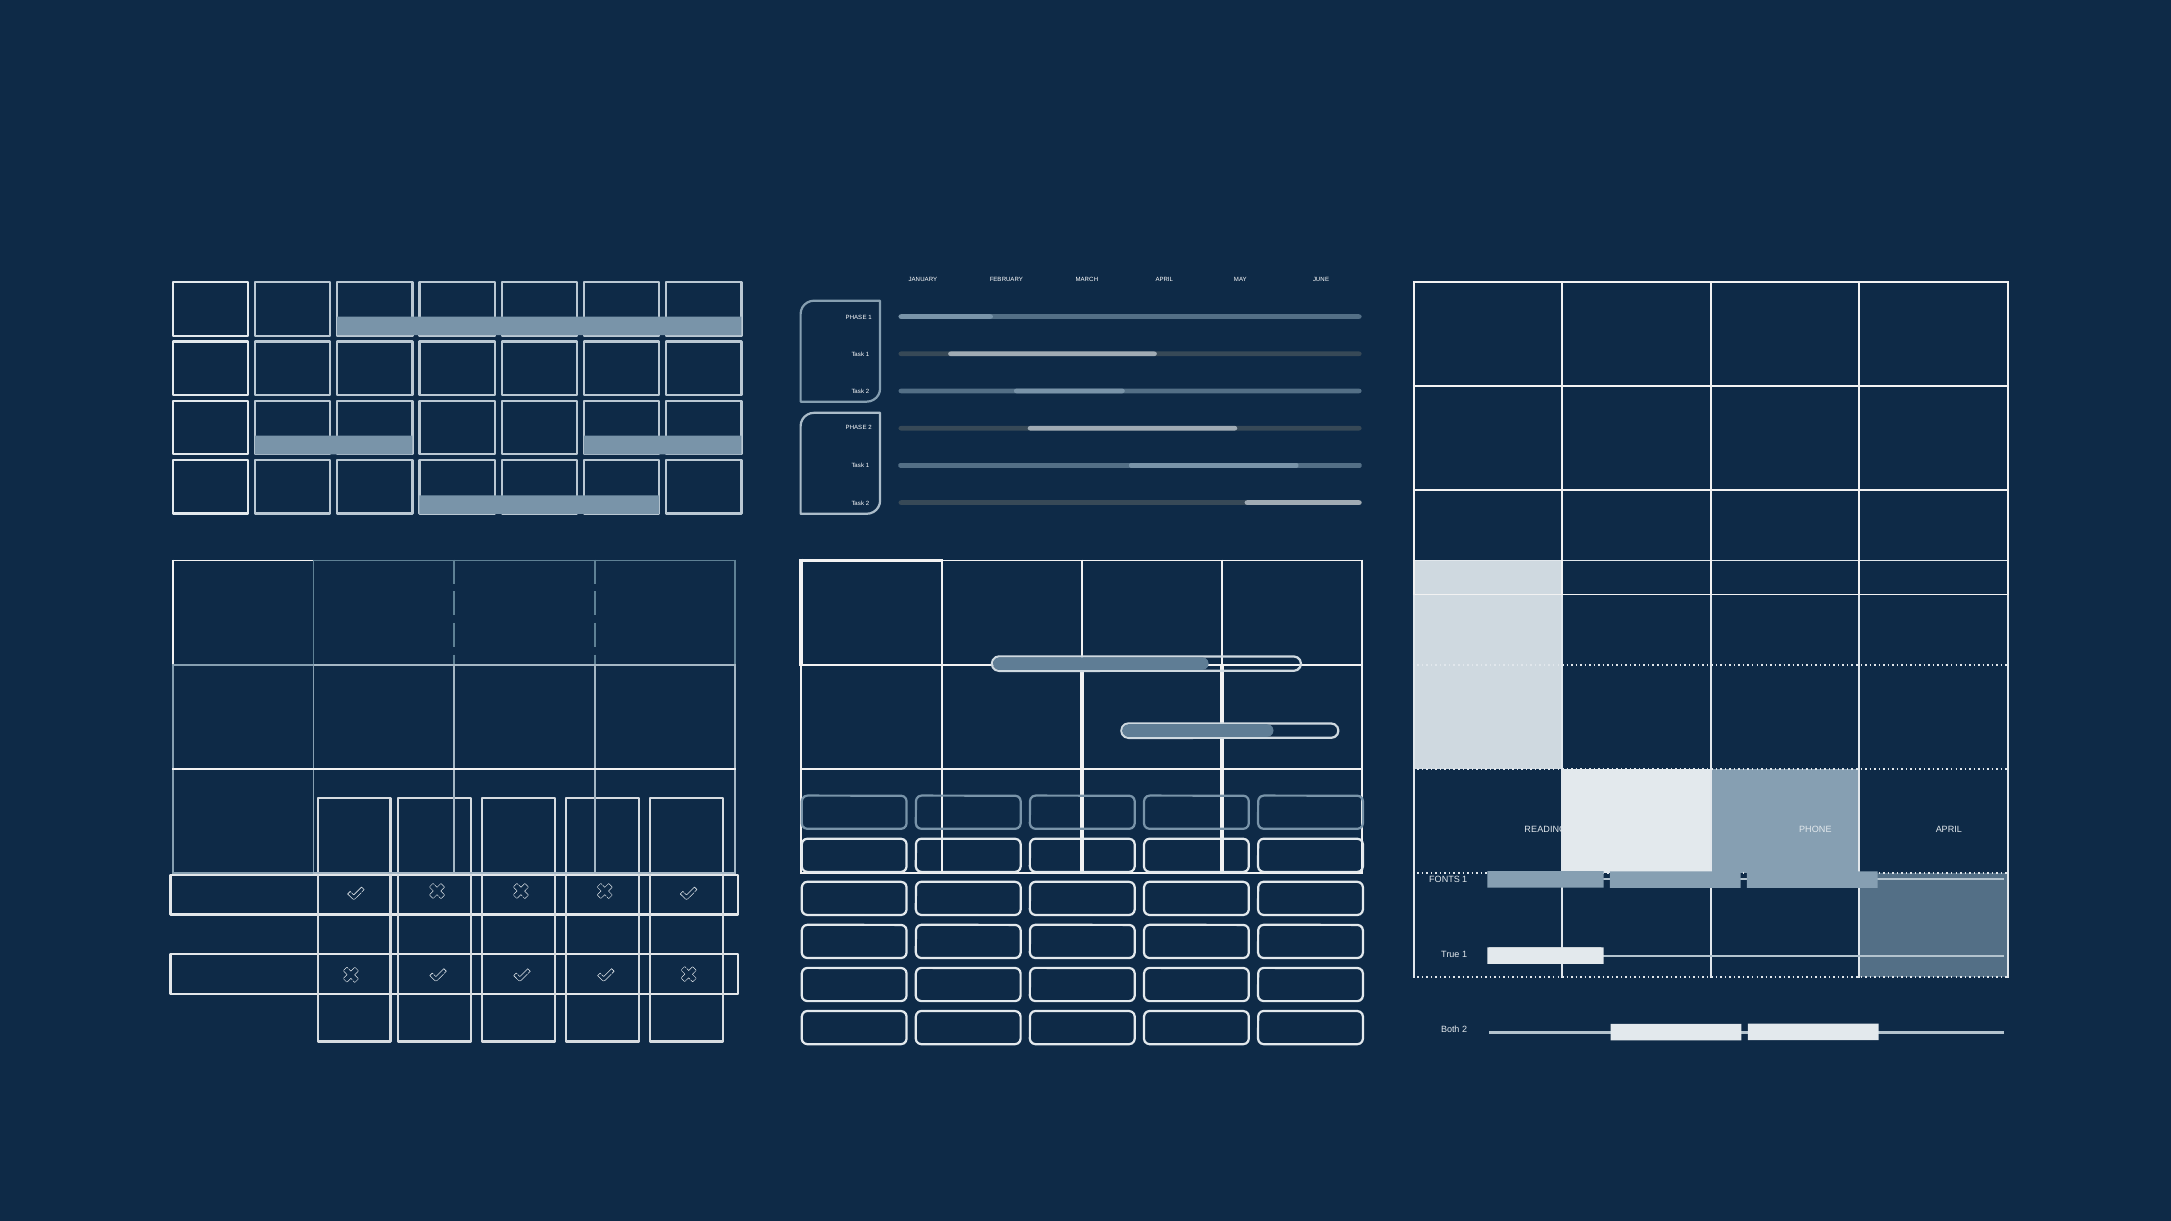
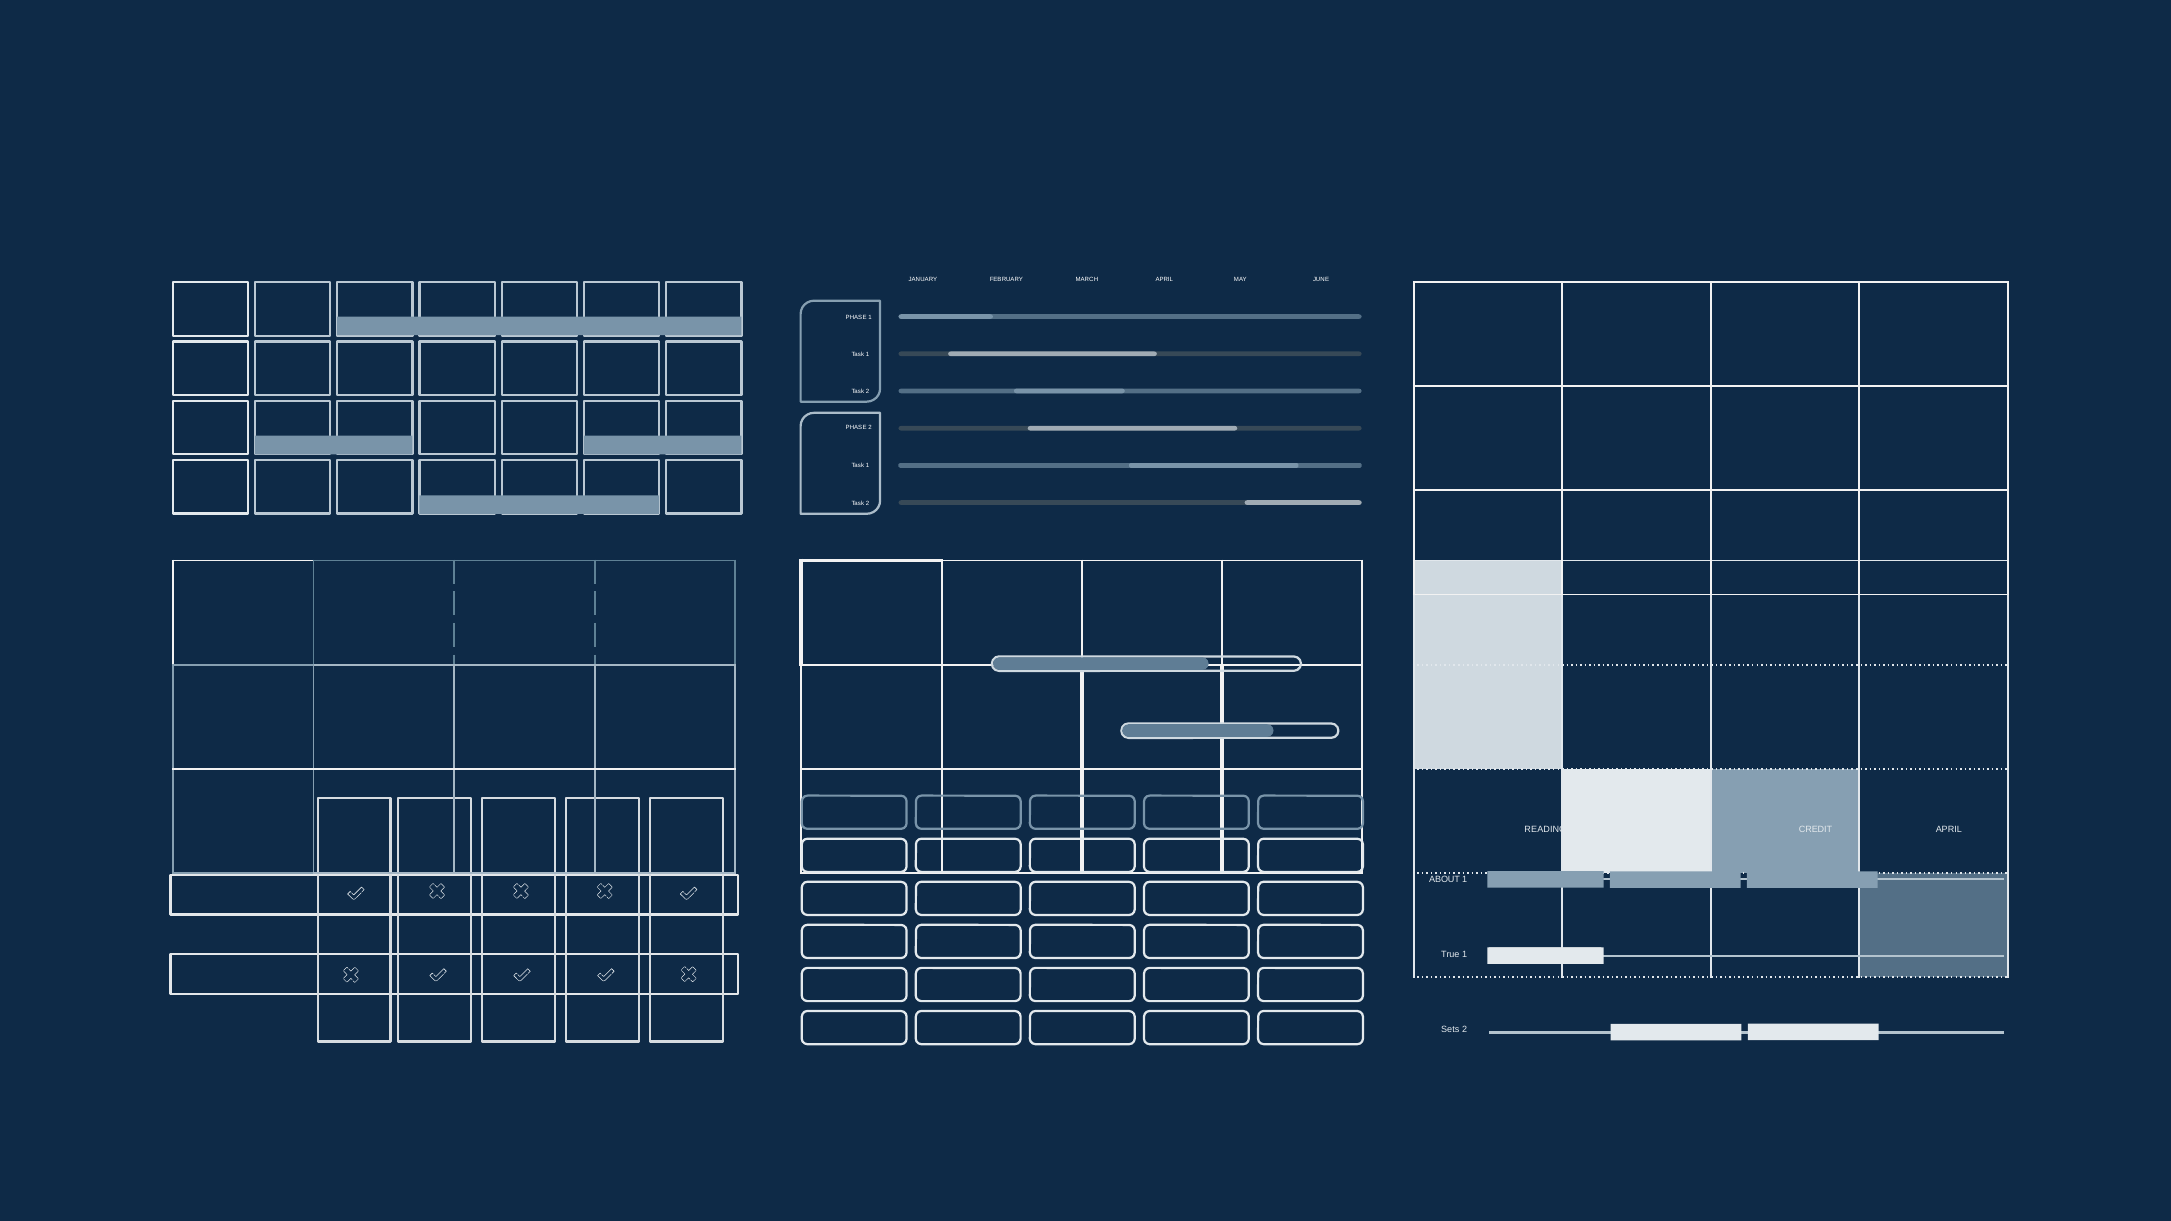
PHONE: PHONE -> CREDIT
FONTS: FONTS -> ABOUT
Both: Both -> Sets
